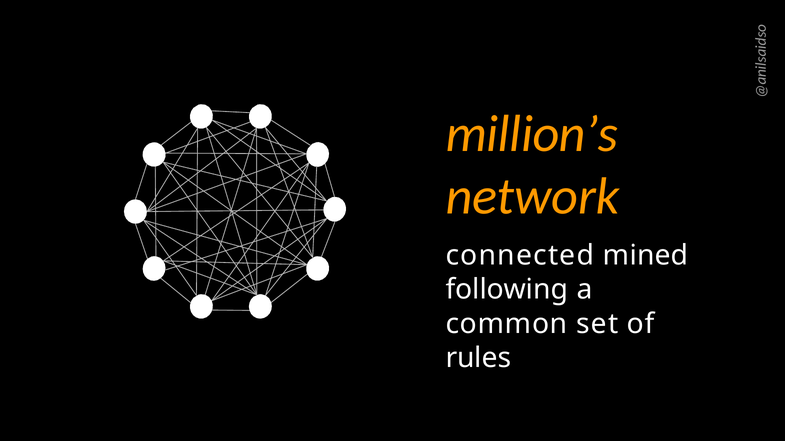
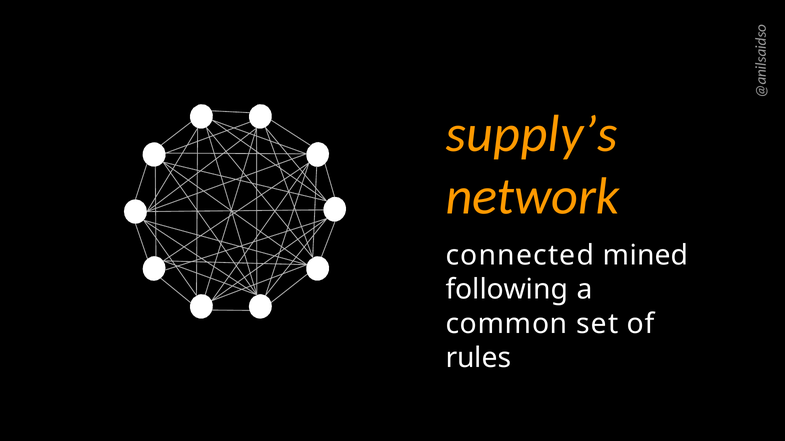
million’s: million’s -> supply’s
